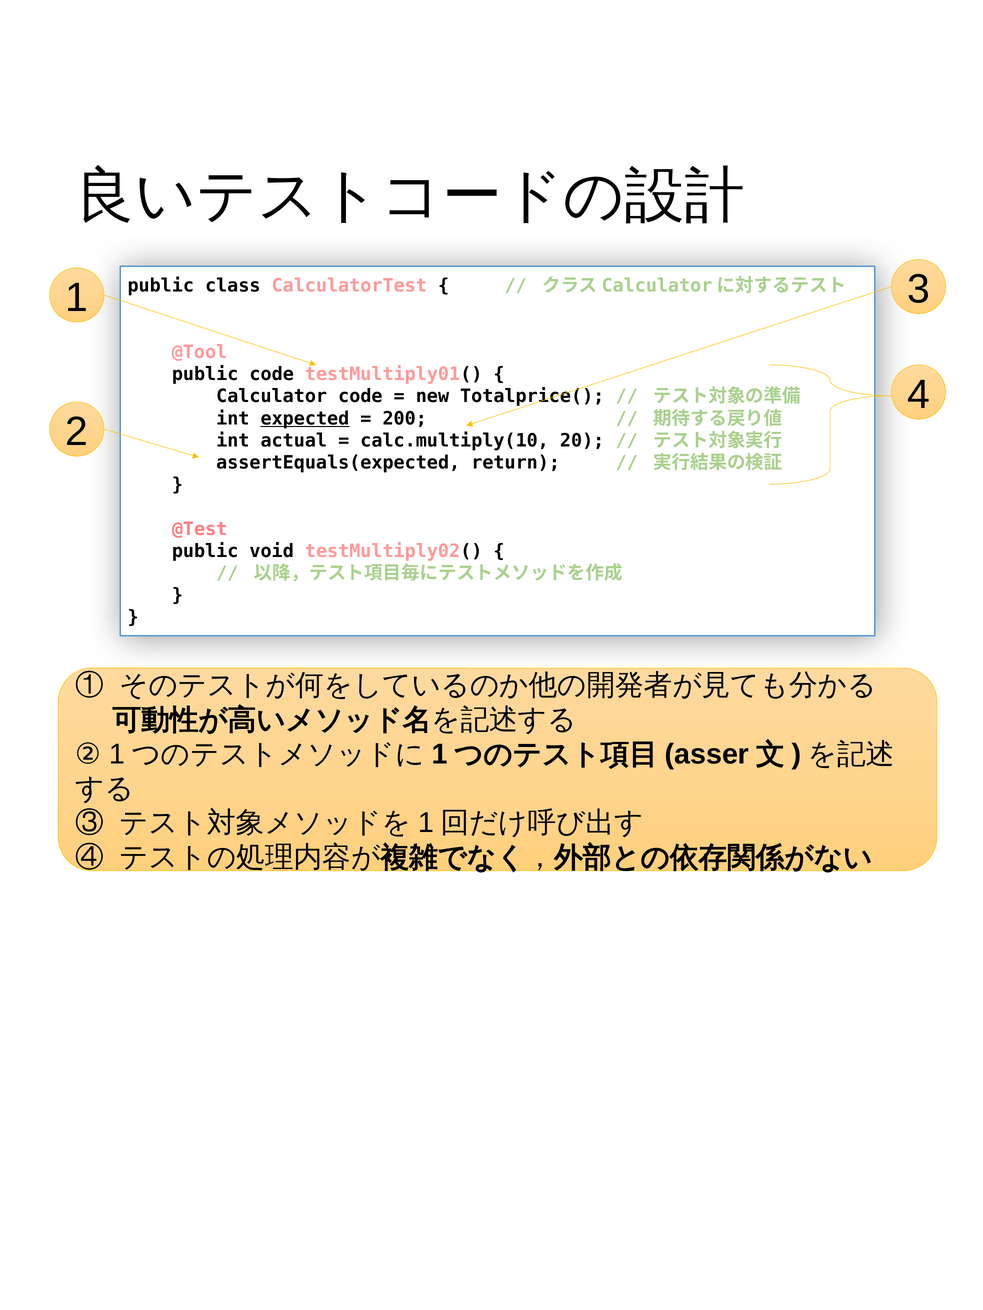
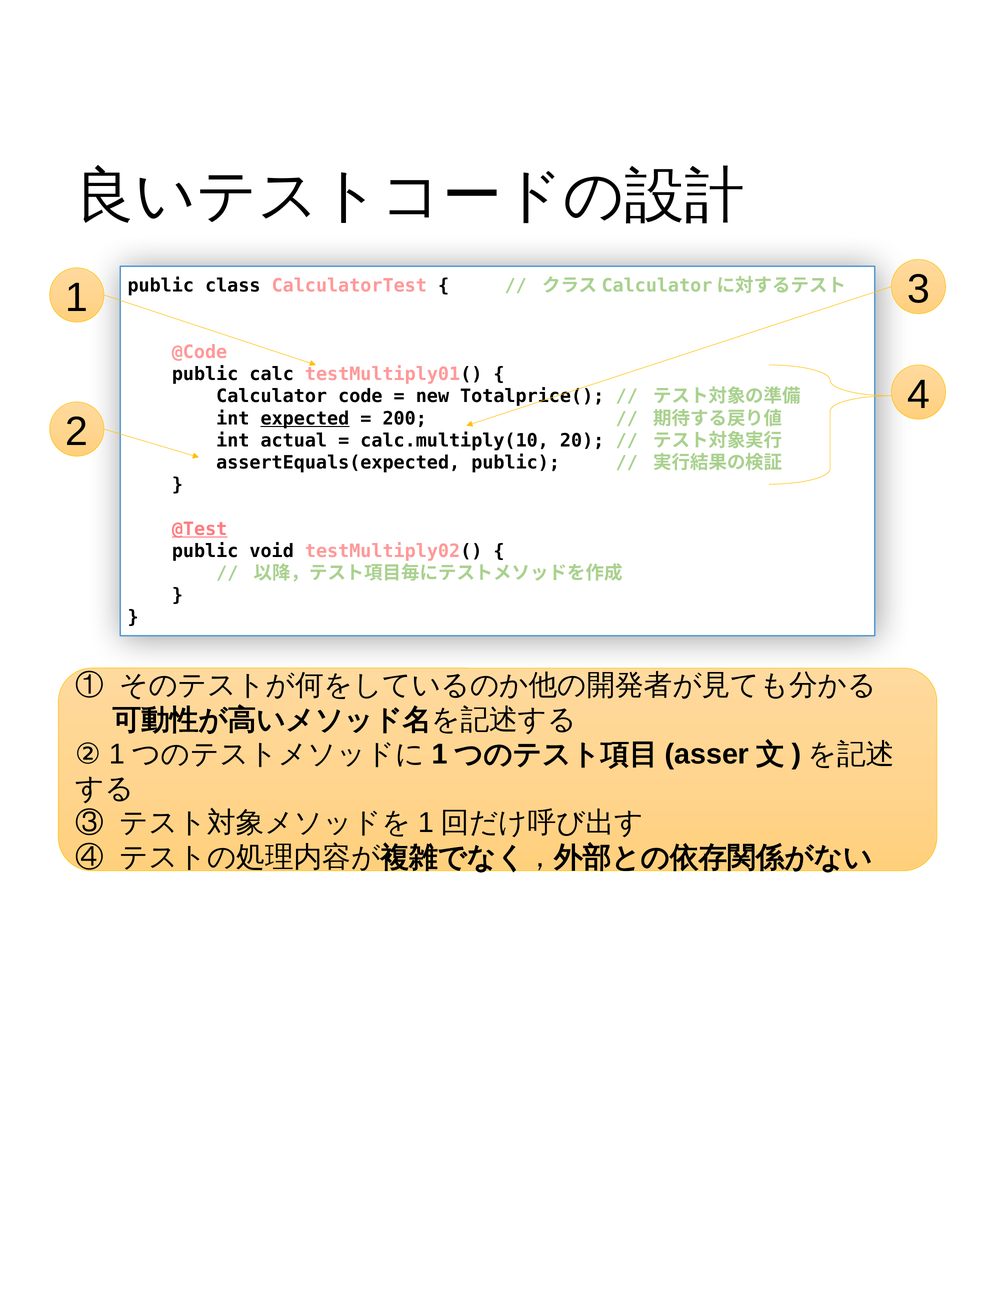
@Tool: @Tool -> @Code
public code: code -> calc
assertEquals(expected return: return -> public
@Test underline: none -> present
